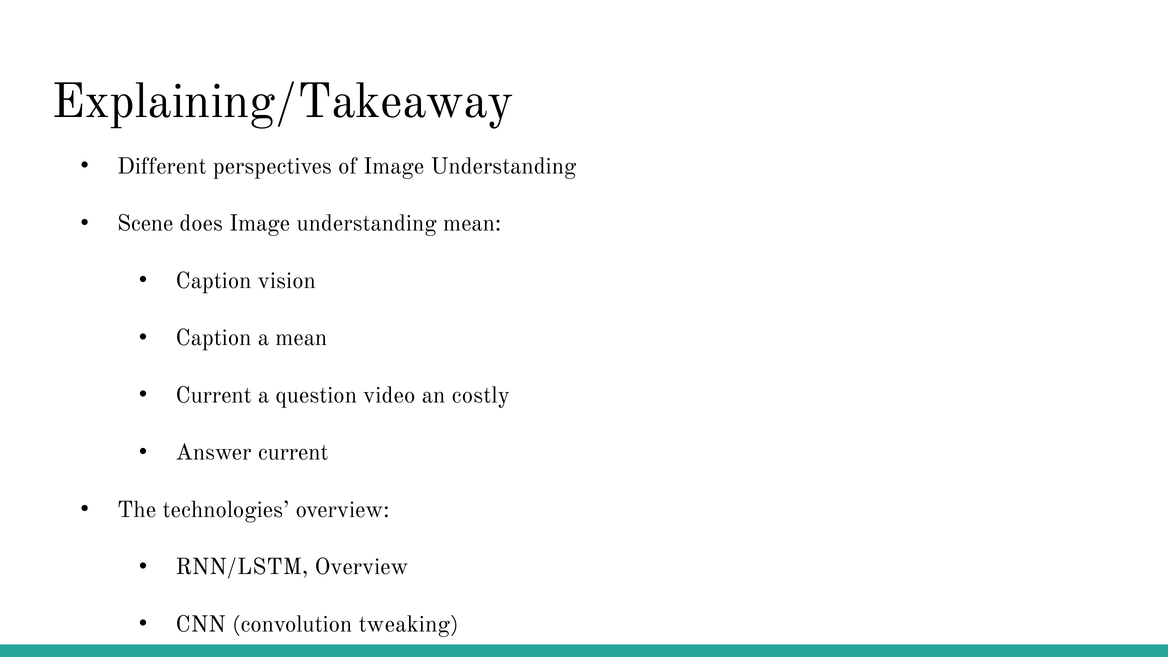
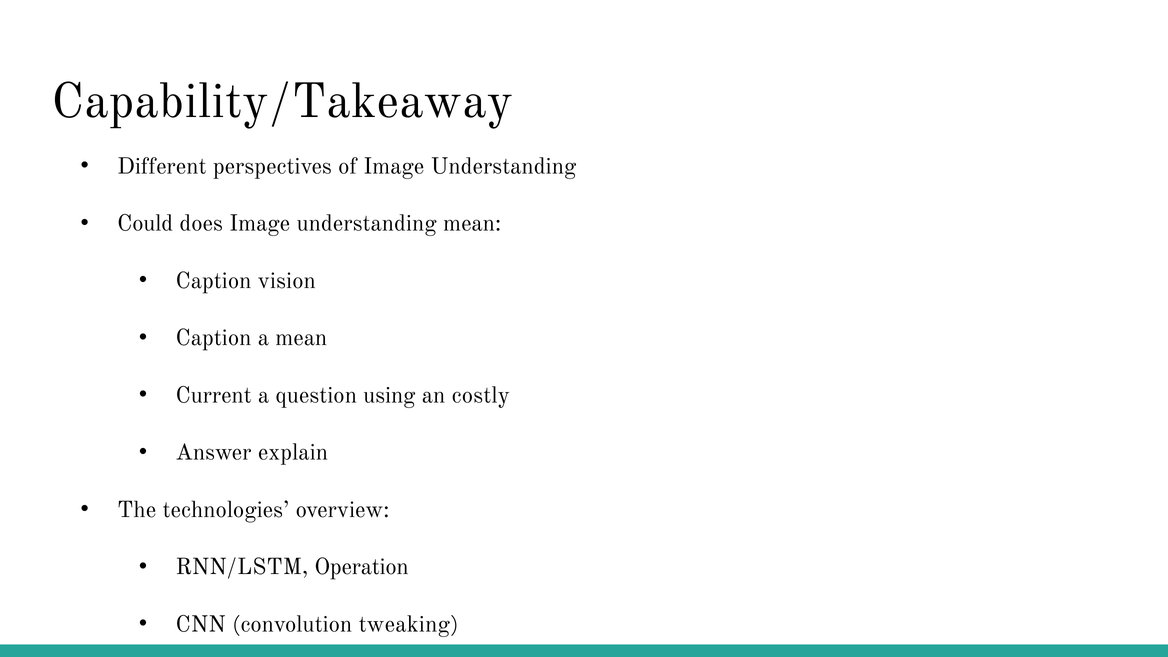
Explaining/Takeaway: Explaining/Takeaway -> Capability/Takeaway
Scene: Scene -> Could
video: video -> using
Answer current: current -> explain
RNN/LSTM Overview: Overview -> Operation
